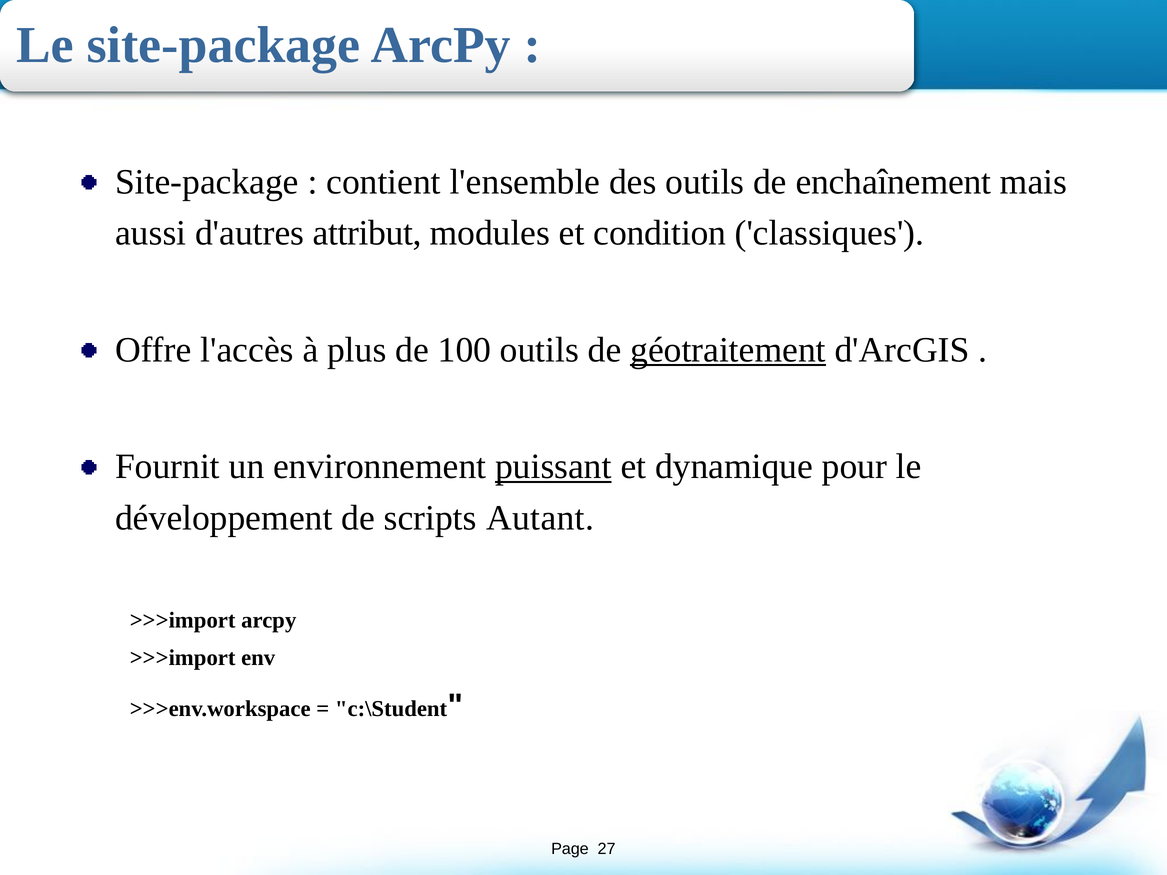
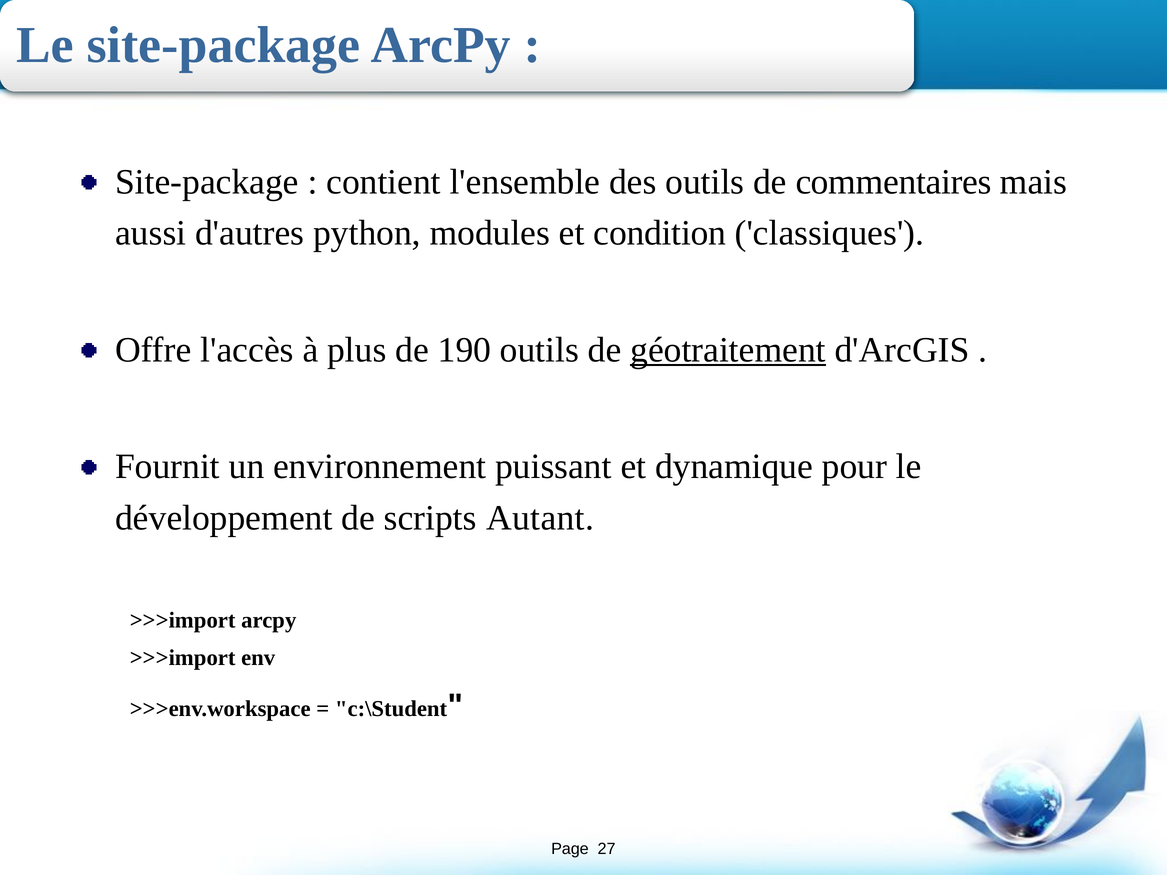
enchaînement: enchaînement -> commentaires
attribut: attribut -> python
100: 100 -> 190
puissant underline: present -> none
